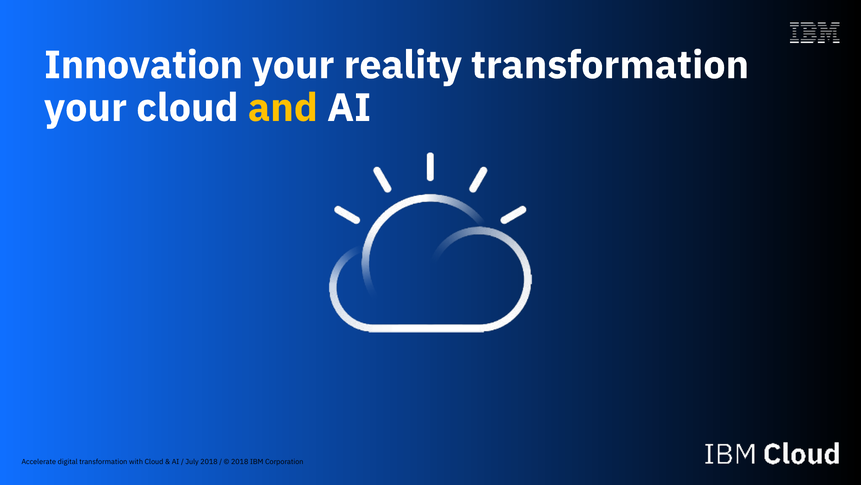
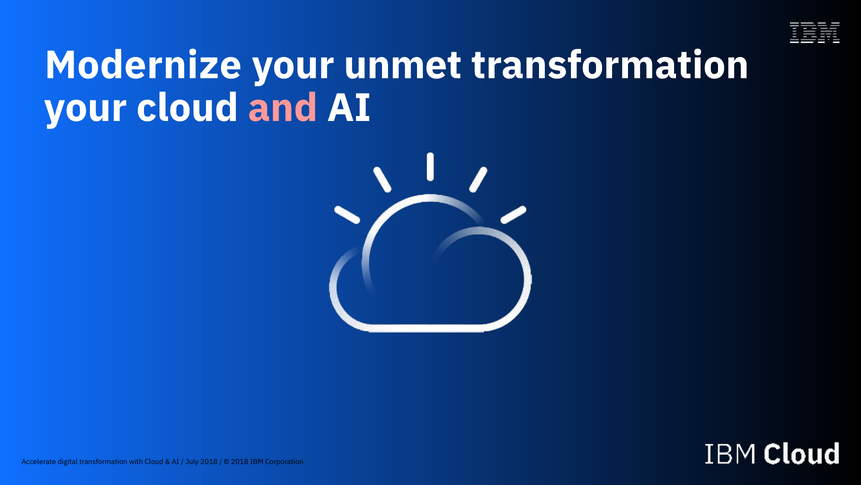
Innovation: Innovation -> Modernize
reality: reality -> unmet
and colour: yellow -> pink
